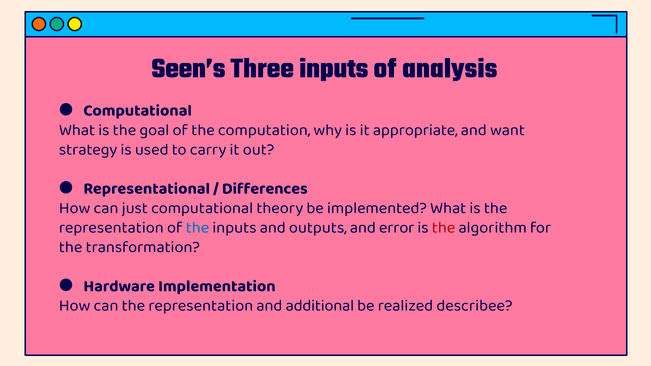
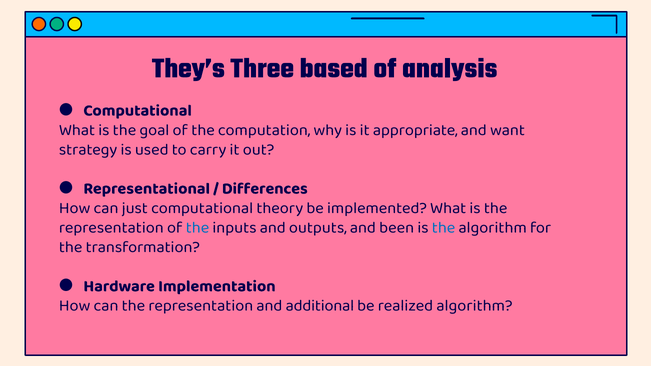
Seen’s: Seen’s -> They’s
Three inputs: inputs -> based
error: error -> been
the at (444, 227) colour: red -> blue
realized describee: describee -> algorithm
